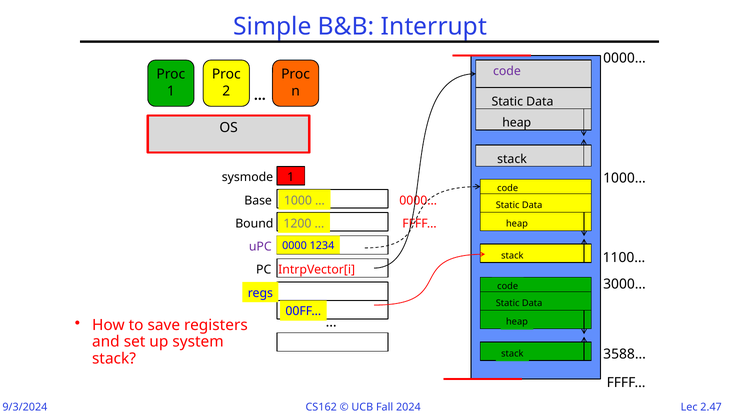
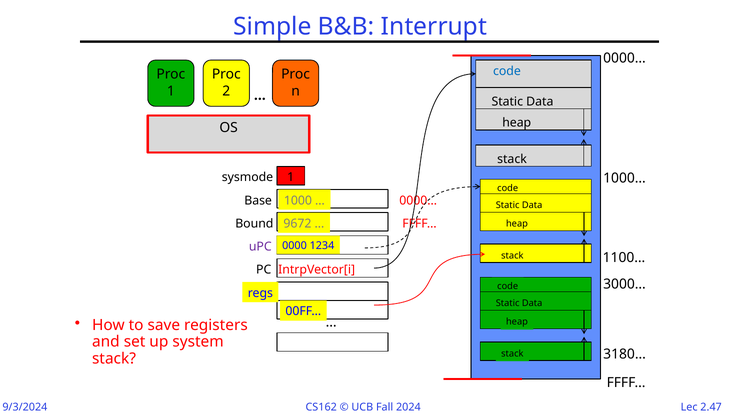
code at (507, 71) colour: purple -> blue
1200: 1200 -> 9672
3588…: 3588… -> 3180…
